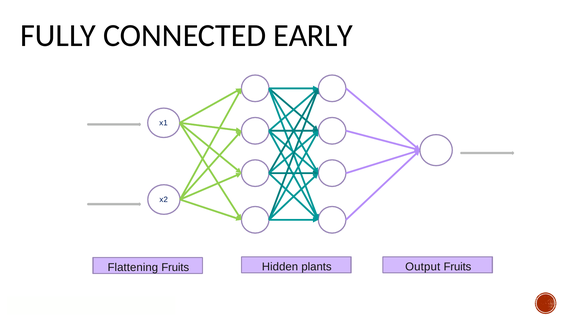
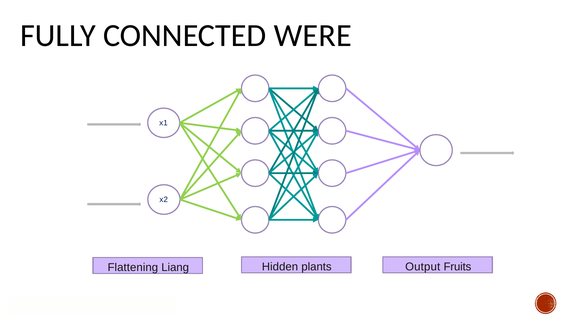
EARLY: EARLY -> WERE
Flattening Fruits: Fruits -> Liang
